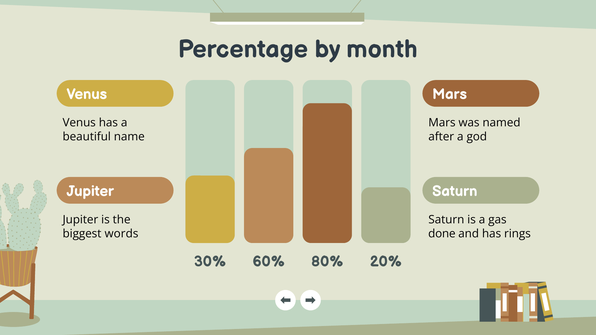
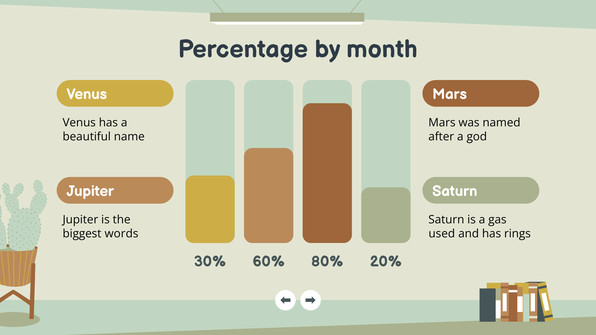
done: done -> used
